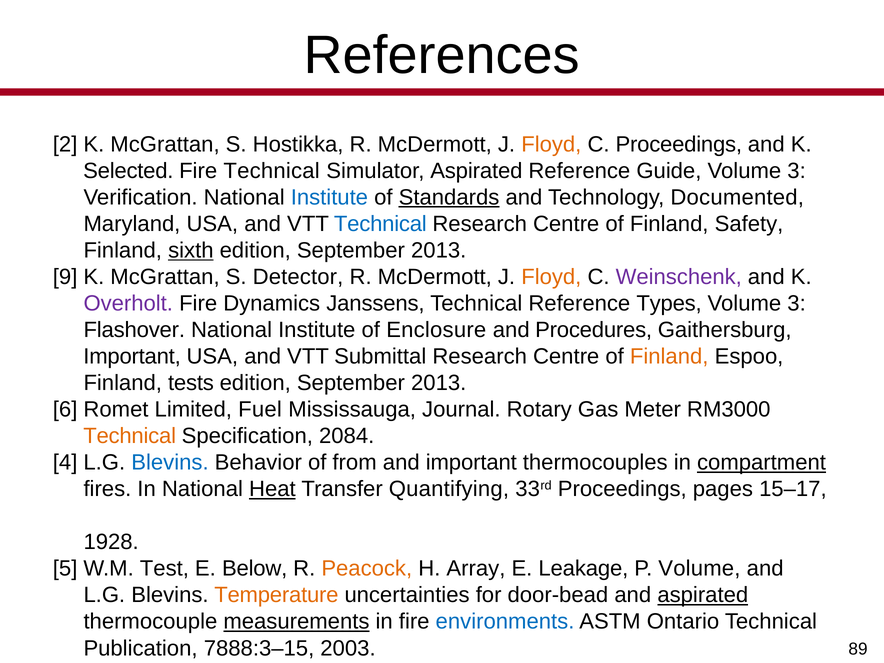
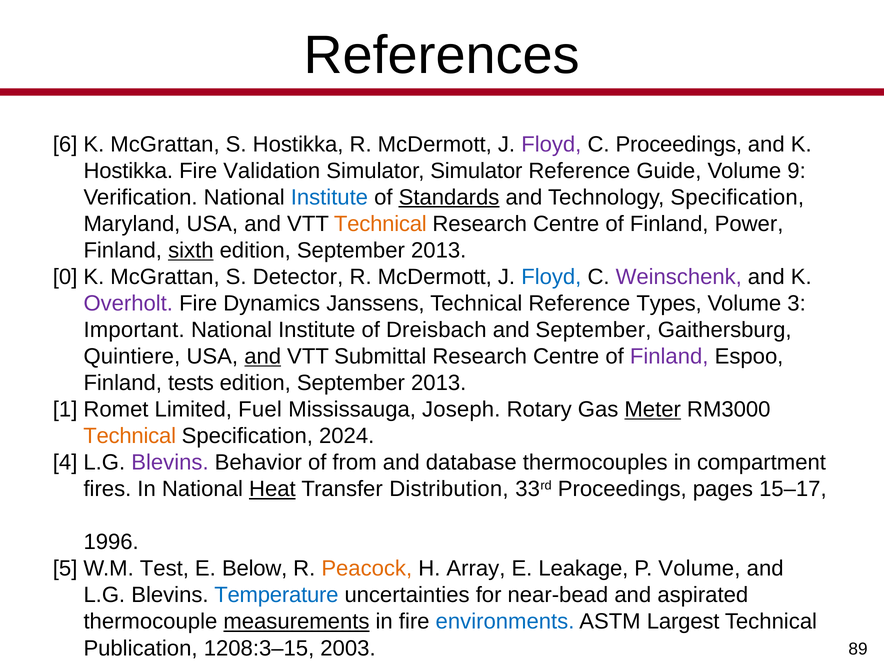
2: 2 -> 6
Floyd at (551, 144) colour: orange -> purple
Selected at (128, 171): Selected -> Hostikka
Fire Technical: Technical -> Validation
Simulator Aspirated: Aspirated -> Simulator
Guide Volume 3: 3 -> 9
Technology Documented: Documented -> Specification
Technical at (380, 224) colour: blue -> orange
Safety: Safety -> Power
9: 9 -> 0
Floyd at (551, 277) colour: orange -> blue
Flashover: Flashover -> Important
Enclosure: Enclosure -> Dreisbach
and Procedures: Procedures -> September
Important at (132, 357): Important -> Quintiere
and at (263, 357) underline: none -> present
Finland at (669, 357) colour: orange -> purple
6: 6 -> 1
Journal: Journal -> Joseph
Meter underline: none -> present
2084: 2084 -> 2024
Blevins at (170, 463) colour: blue -> purple
and important: important -> database
compartment underline: present -> none
Quantifying: Quantifying -> Distribution
1928: 1928 -> 1996
Temperature colour: orange -> blue
door-bead: door-bead -> near-bead
aspirated at (703, 595) underline: present -> none
Ontario: Ontario -> Largest
7888:3–15: 7888:3–15 -> 1208:3–15
